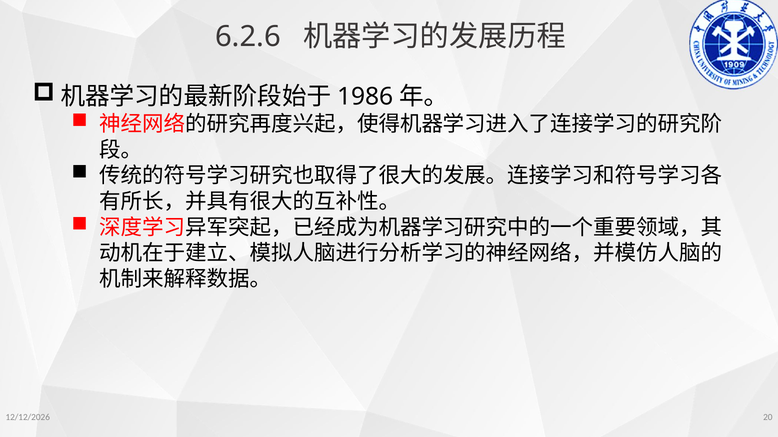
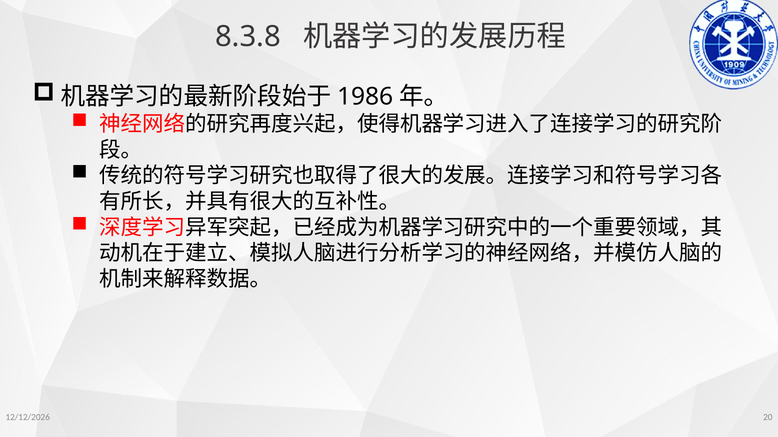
6.2.6: 6.2.6 -> 8.3.8
